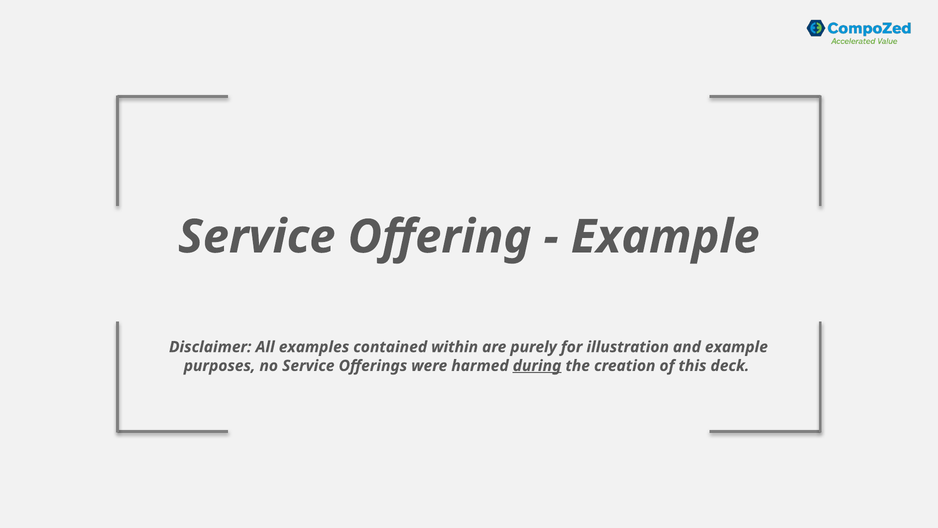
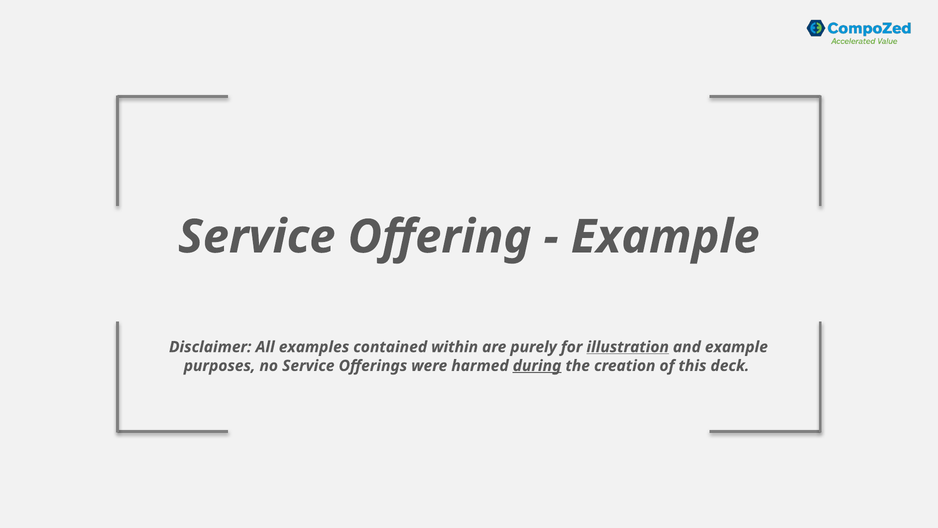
illustration underline: none -> present
